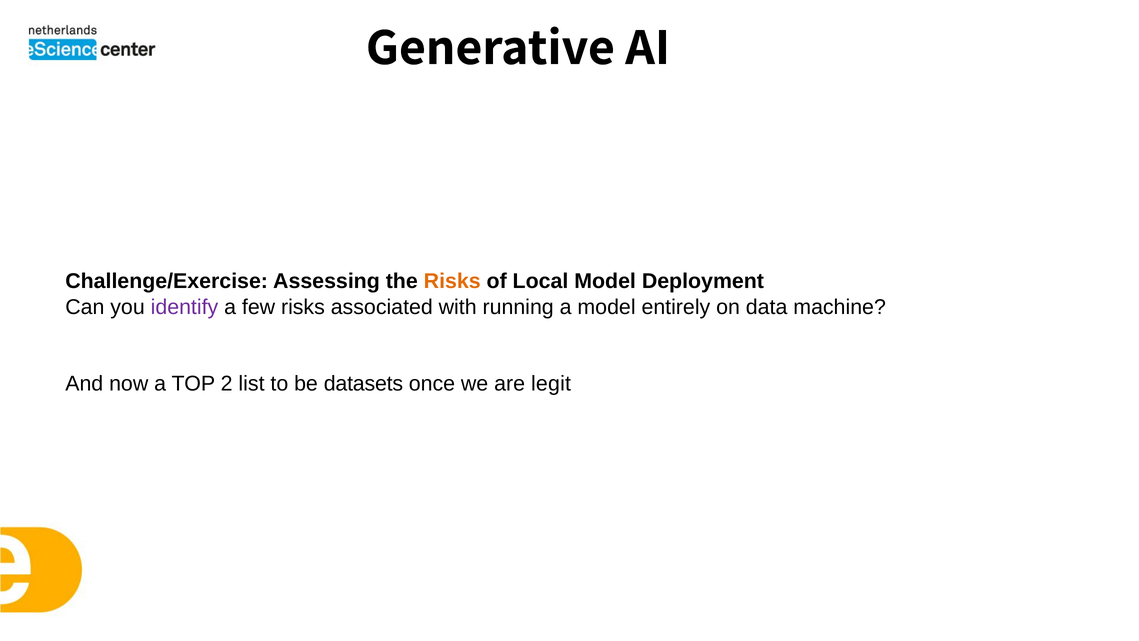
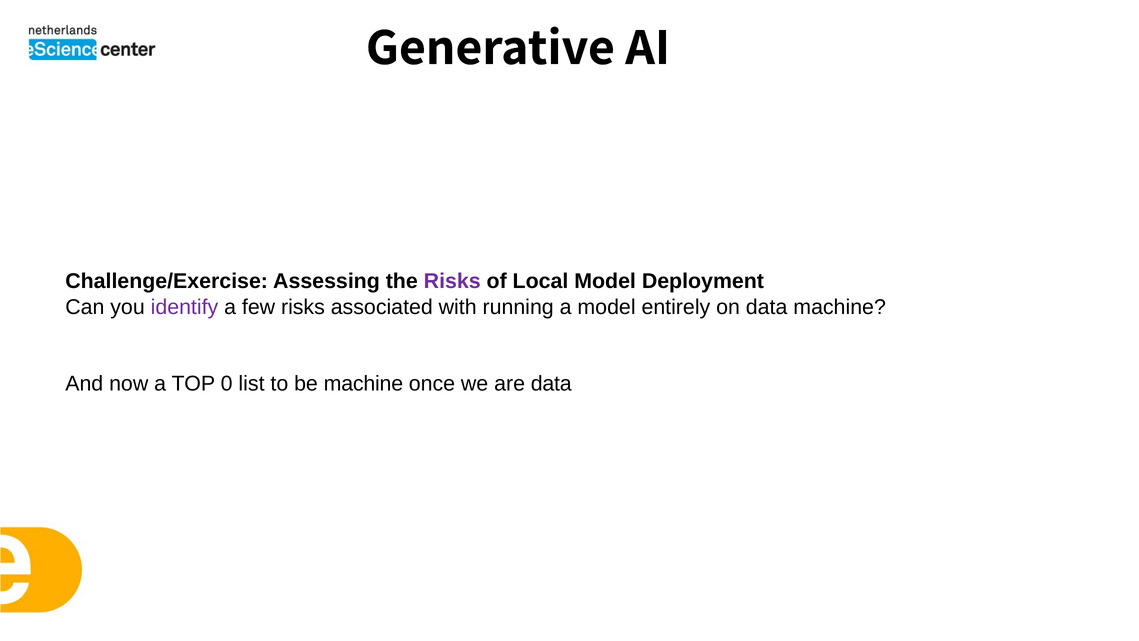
Risks at (452, 281) colour: orange -> purple
2: 2 -> 0
be datasets: datasets -> machine
are legit: legit -> data
